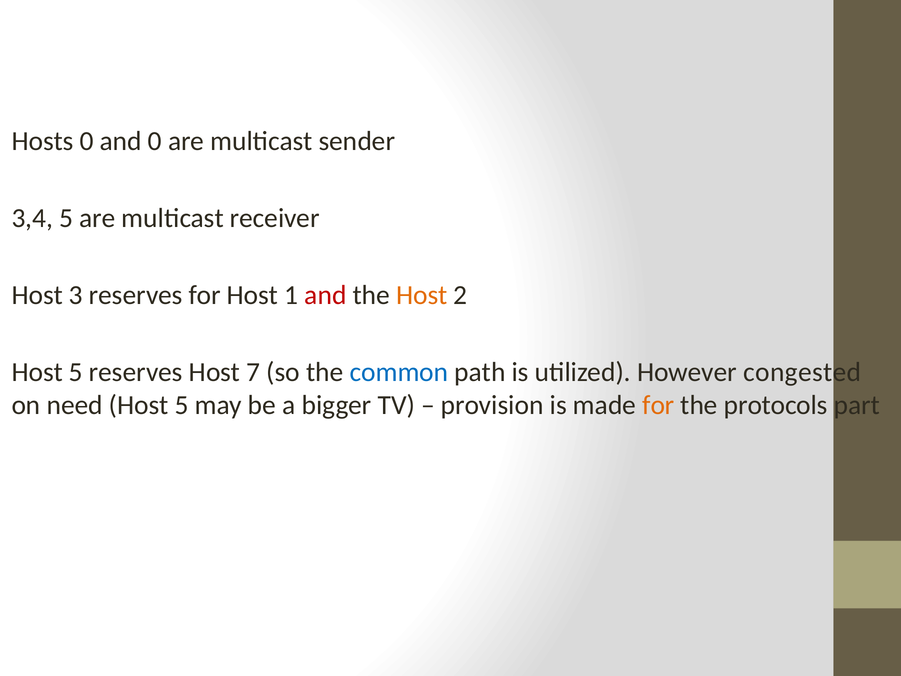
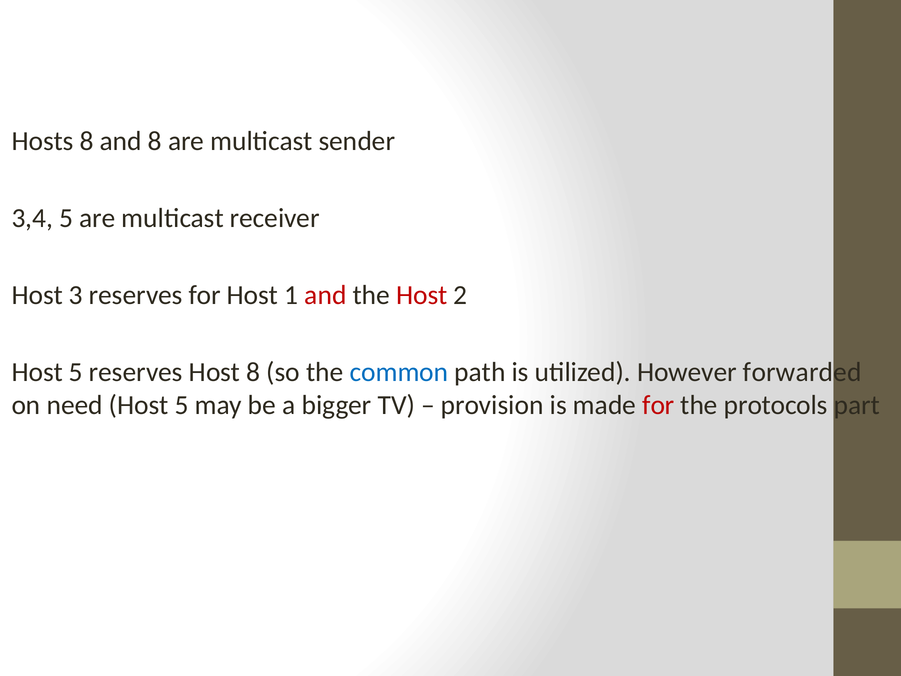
Hosts 0: 0 -> 8
and 0: 0 -> 8
Host at (422, 295) colour: orange -> red
Host 7: 7 -> 8
congested: congested -> forwarded
for at (658, 405) colour: orange -> red
